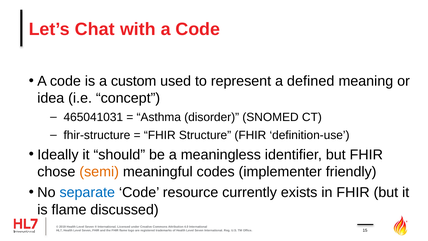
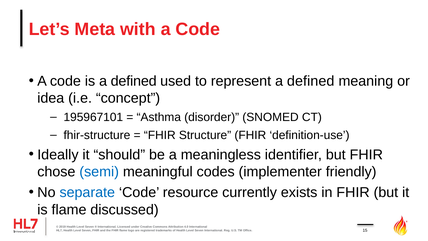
Chat: Chat -> Meta
is a custom: custom -> defined
465041031: 465041031 -> 195967101
semi colour: orange -> blue
